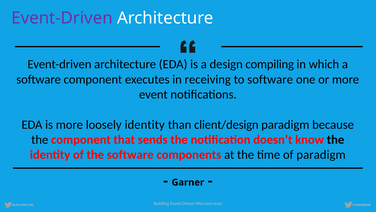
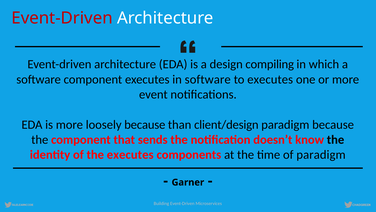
Event-Driven at (62, 18) colour: purple -> red
in receiving: receiving -> software
to software: software -> executes
loosely identity: identity -> because
the software: software -> executes
